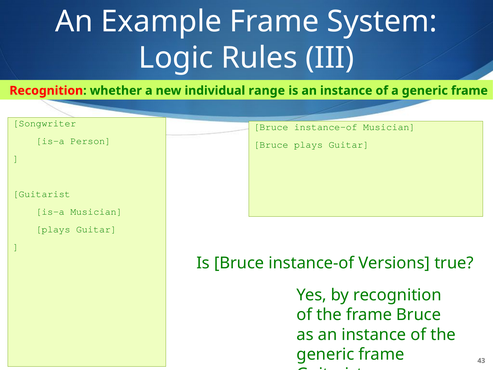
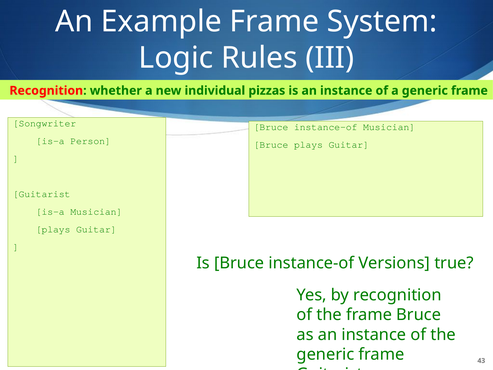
range: range -> pizzas
